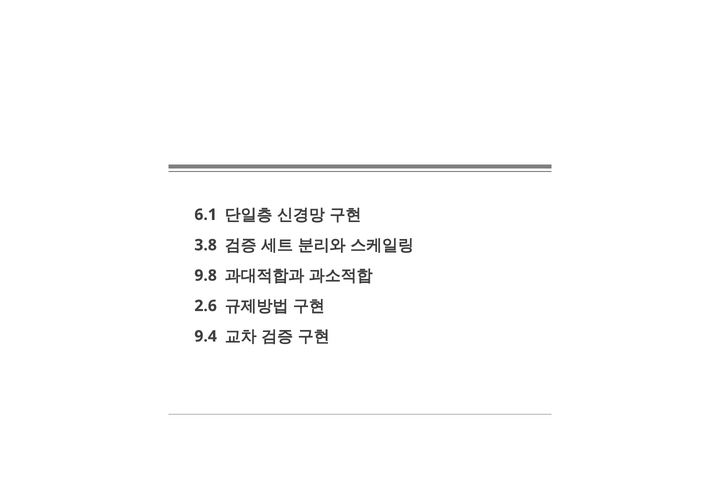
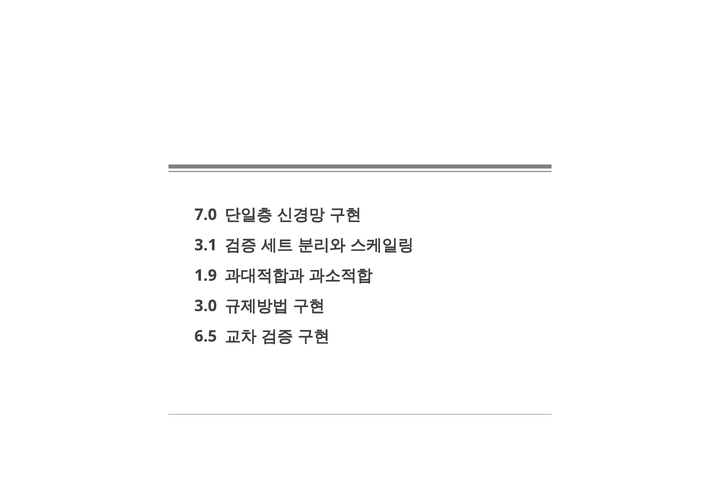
6.1: 6.1 -> 7.0
3.8: 3.8 -> 3.1
9.8: 9.8 -> 1.9
2.6: 2.6 -> 3.0
9.4: 9.4 -> 6.5
